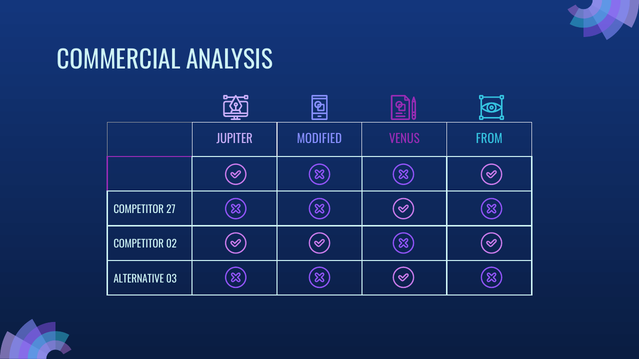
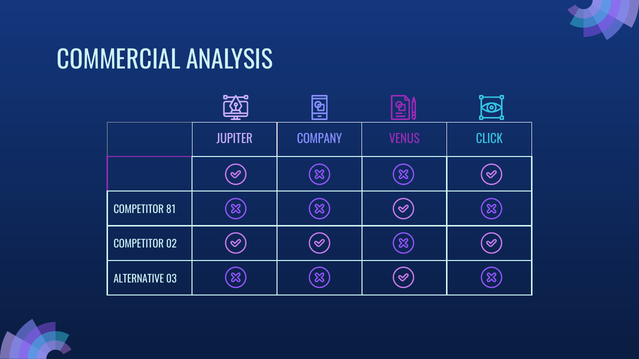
MODIFIED: MODIFIED -> COMPANY
FROM: FROM -> CLICK
27: 27 -> 81
